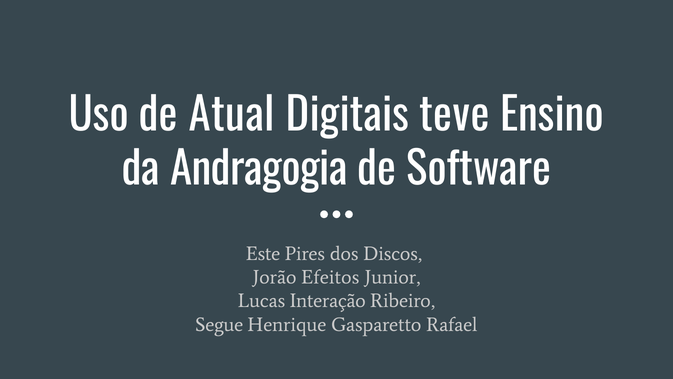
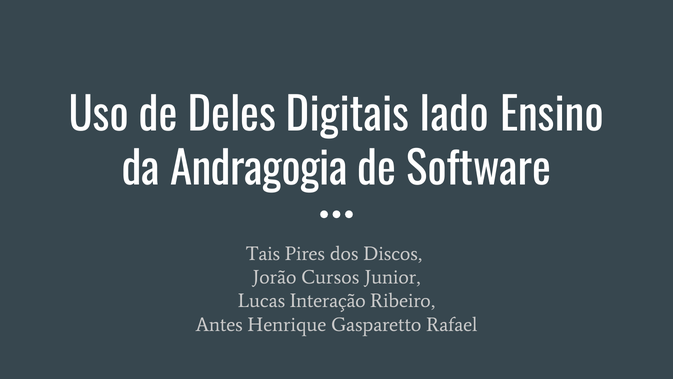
Atual: Atual -> Deles
teve: teve -> lado
Este: Este -> Tais
Efeitos: Efeitos -> Cursos
Segue: Segue -> Antes
